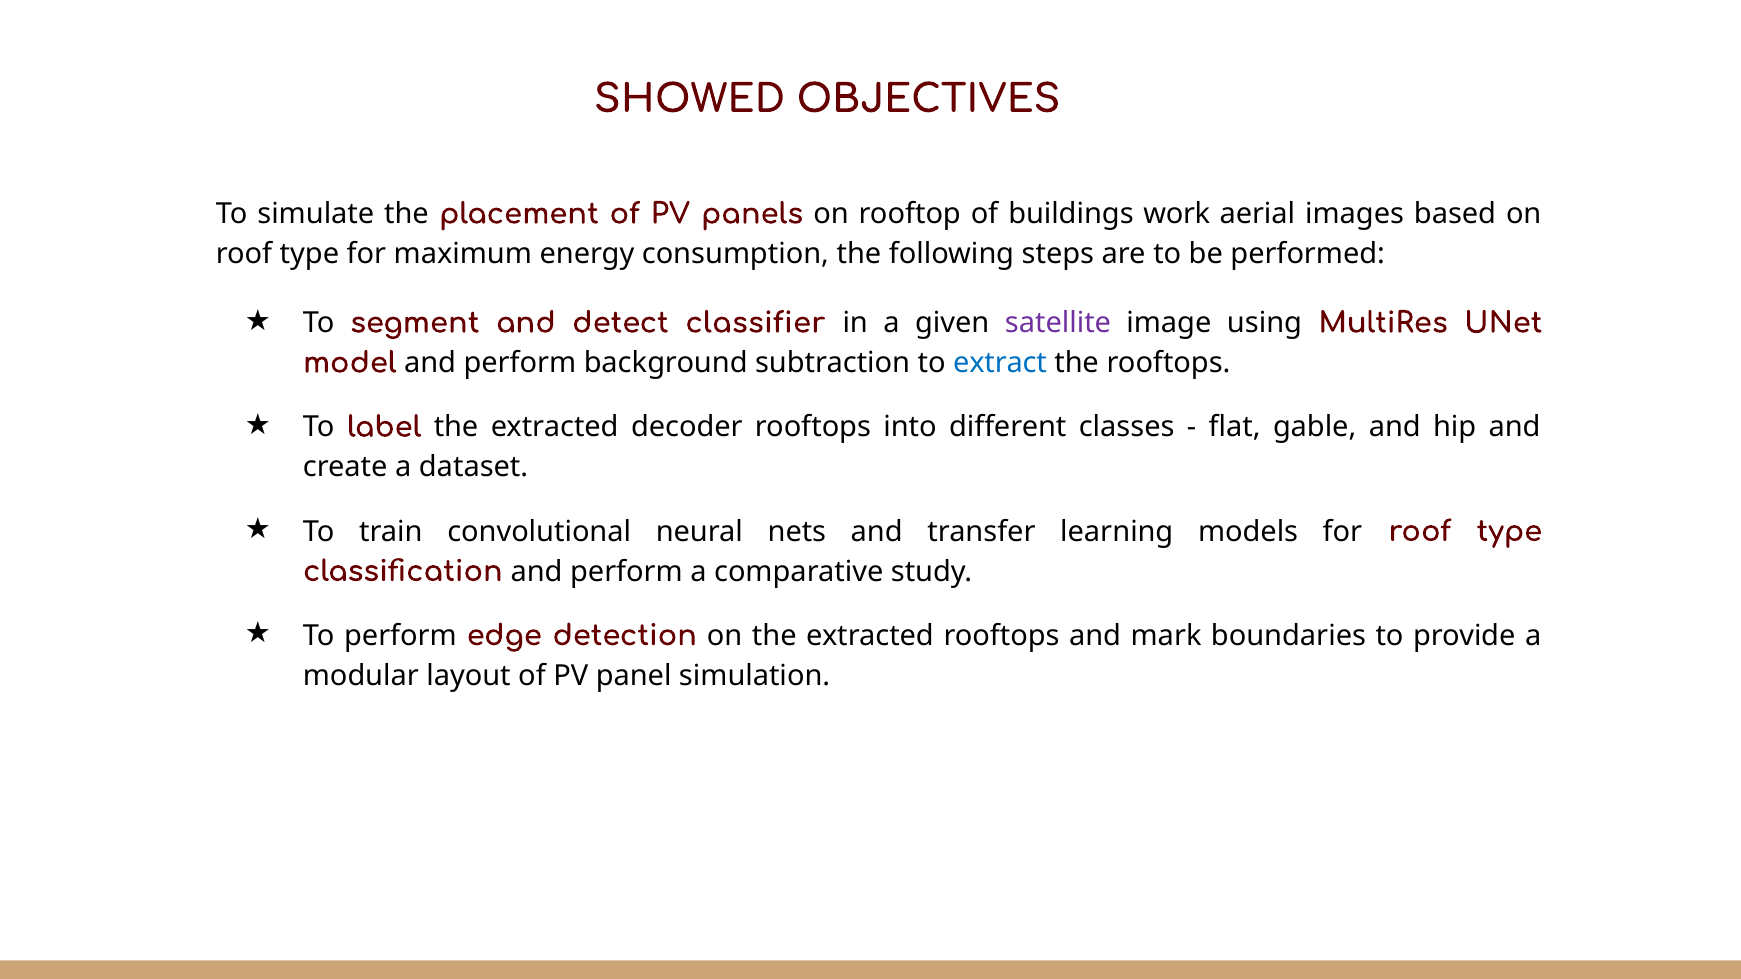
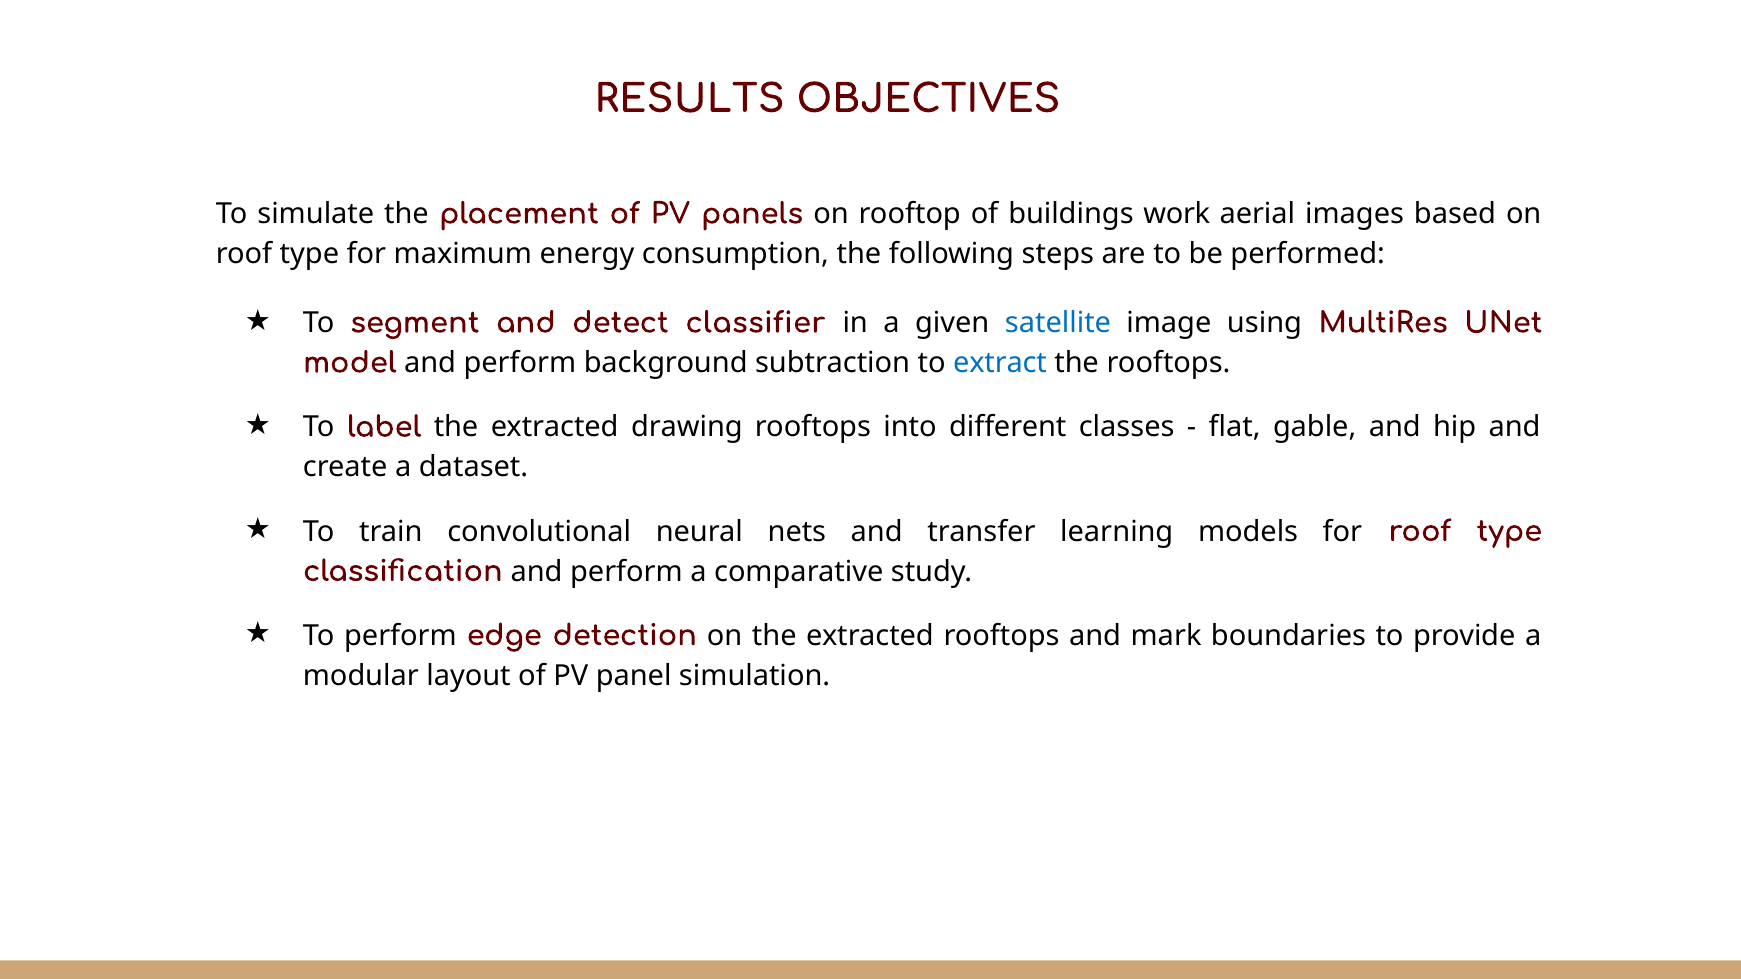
SHOWED: SHOWED -> RESULTS
satellite colour: purple -> blue
decoder: decoder -> drawing
